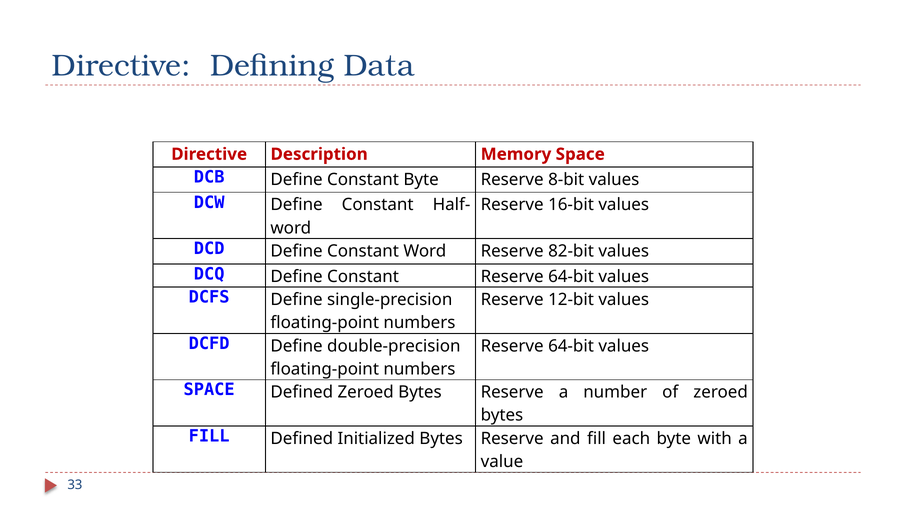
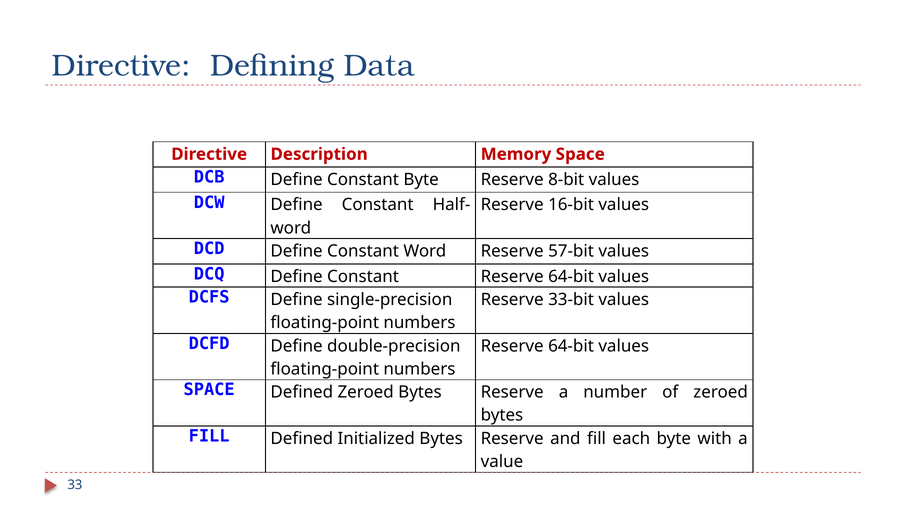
82-bit: 82-bit -> 57-bit
12-bit: 12-bit -> 33-bit
